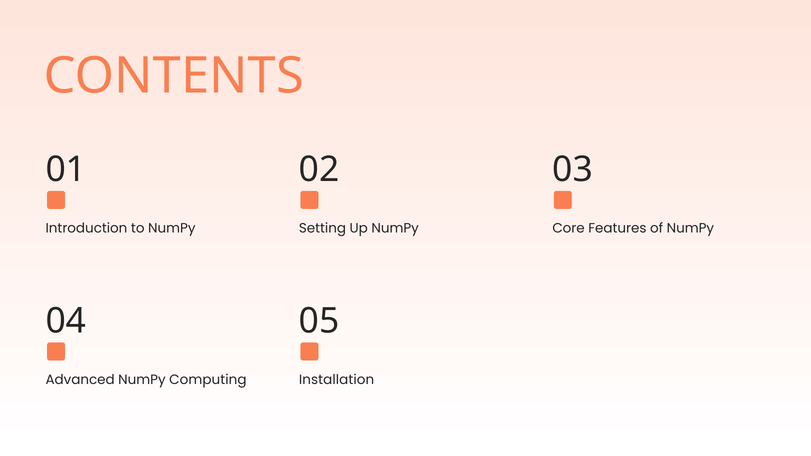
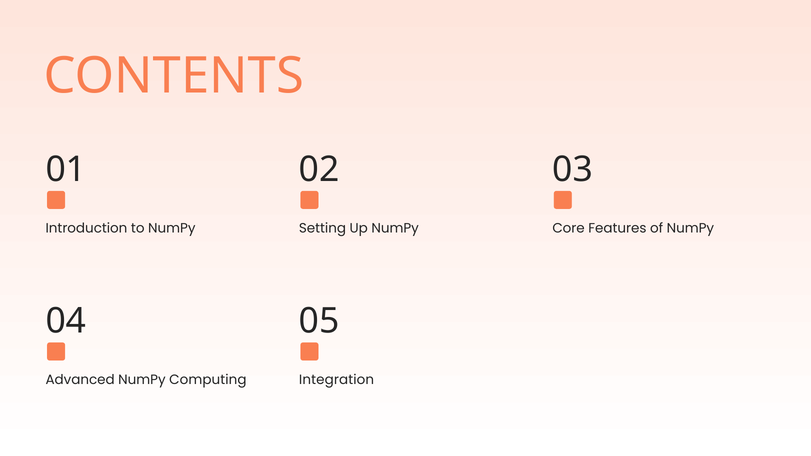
Installation: Installation -> Integration
